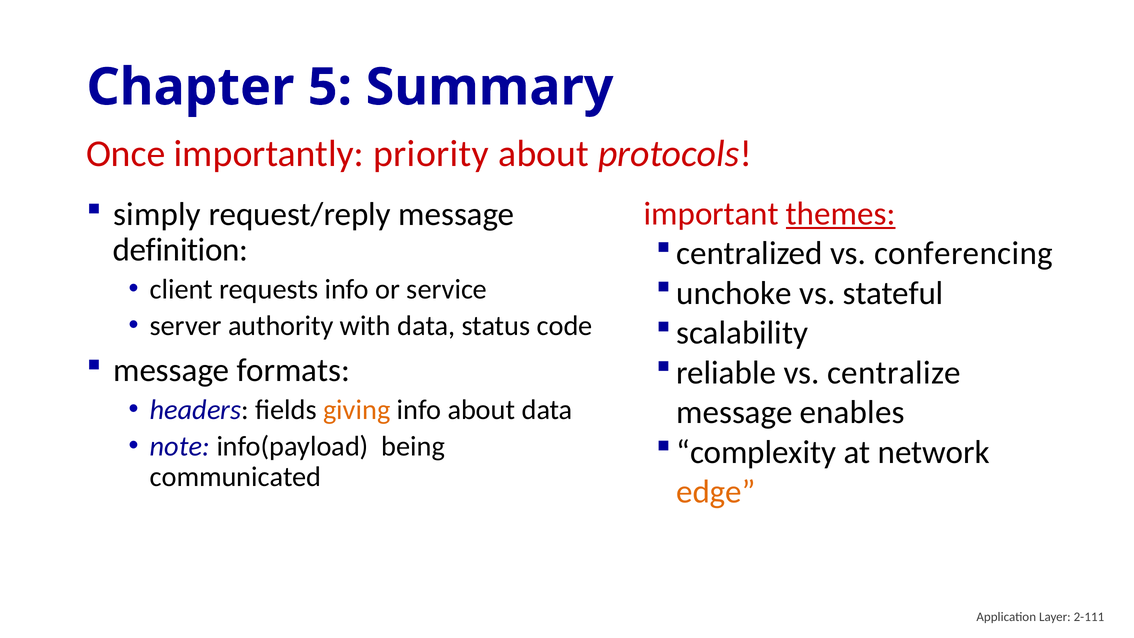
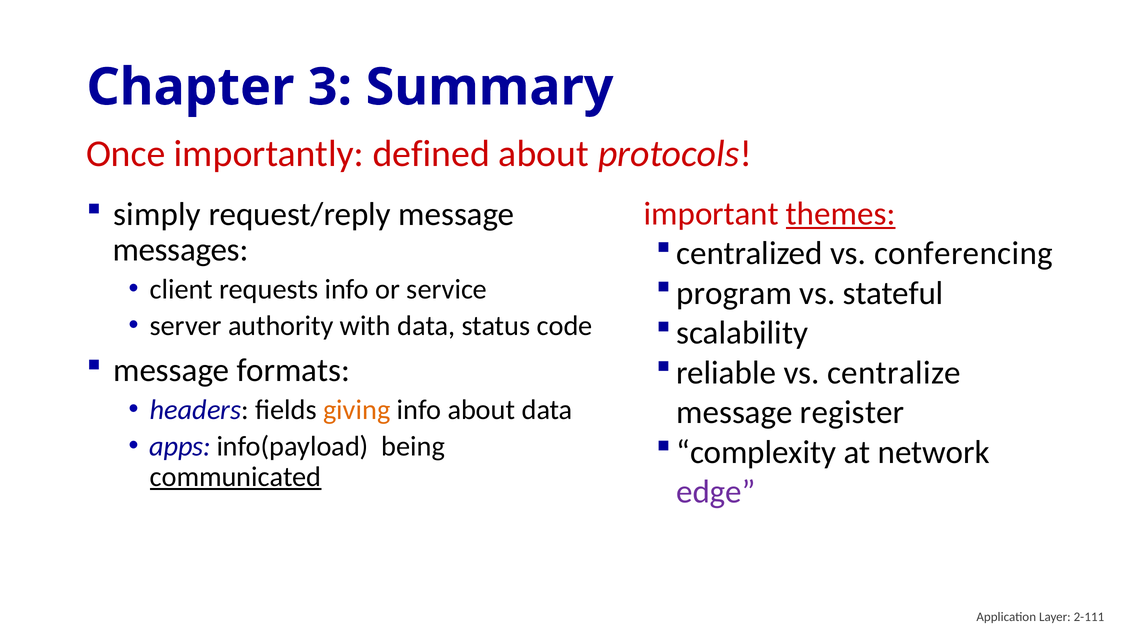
5: 5 -> 3
priority: priority -> defined
definition: definition -> messages
unchoke: unchoke -> program
enables: enables -> register
note: note -> apps
communicated underline: none -> present
edge colour: orange -> purple
